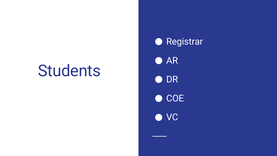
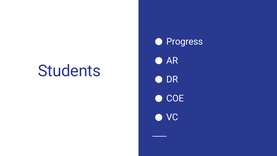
Registrar: Registrar -> Progress
